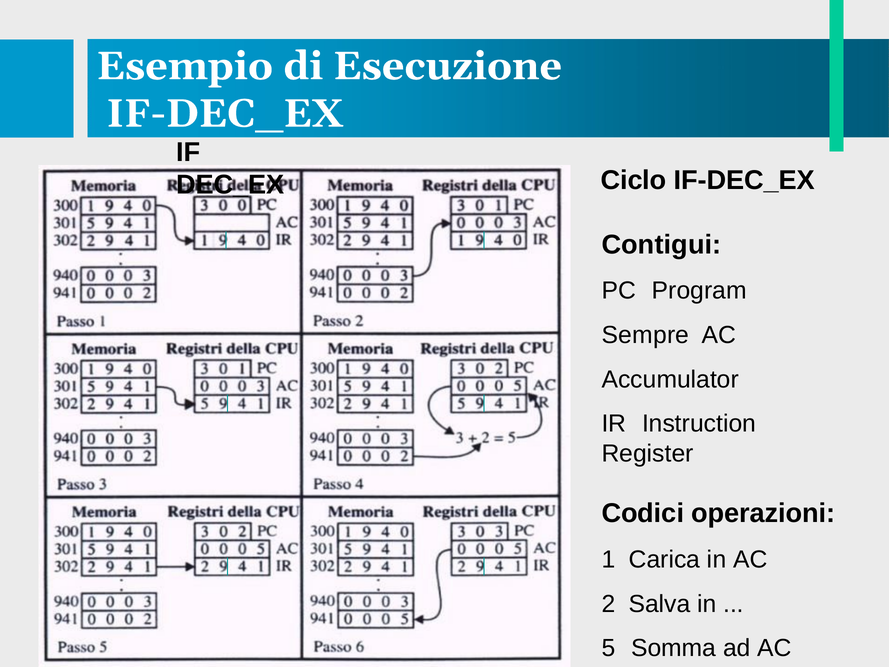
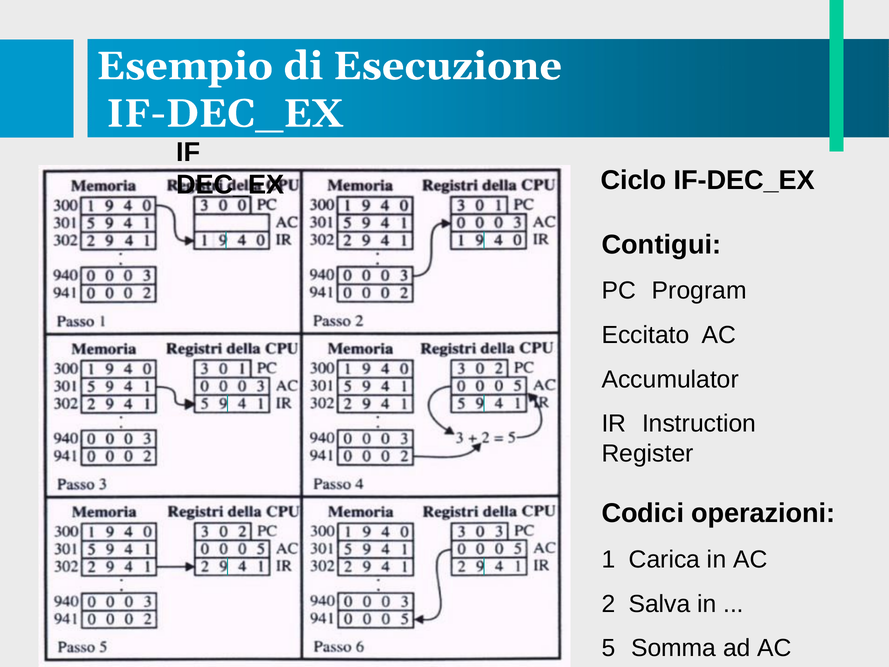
Sempre: Sempre -> Eccitato
